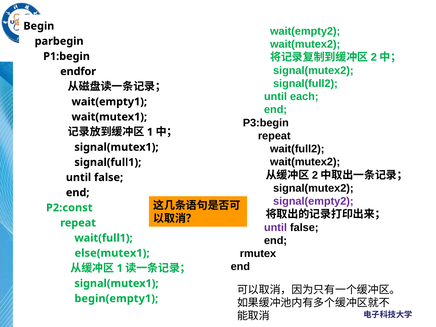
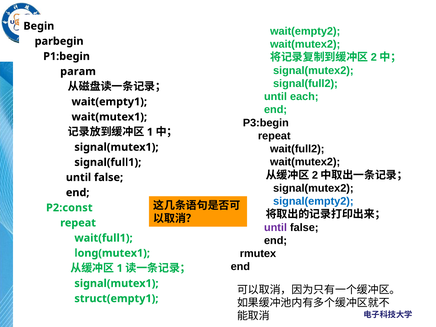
endfor: endfor -> param
signal(empty2 colour: purple -> blue
else(mutex1: else(mutex1 -> long(mutex1
begin(empty1: begin(empty1 -> struct(empty1
